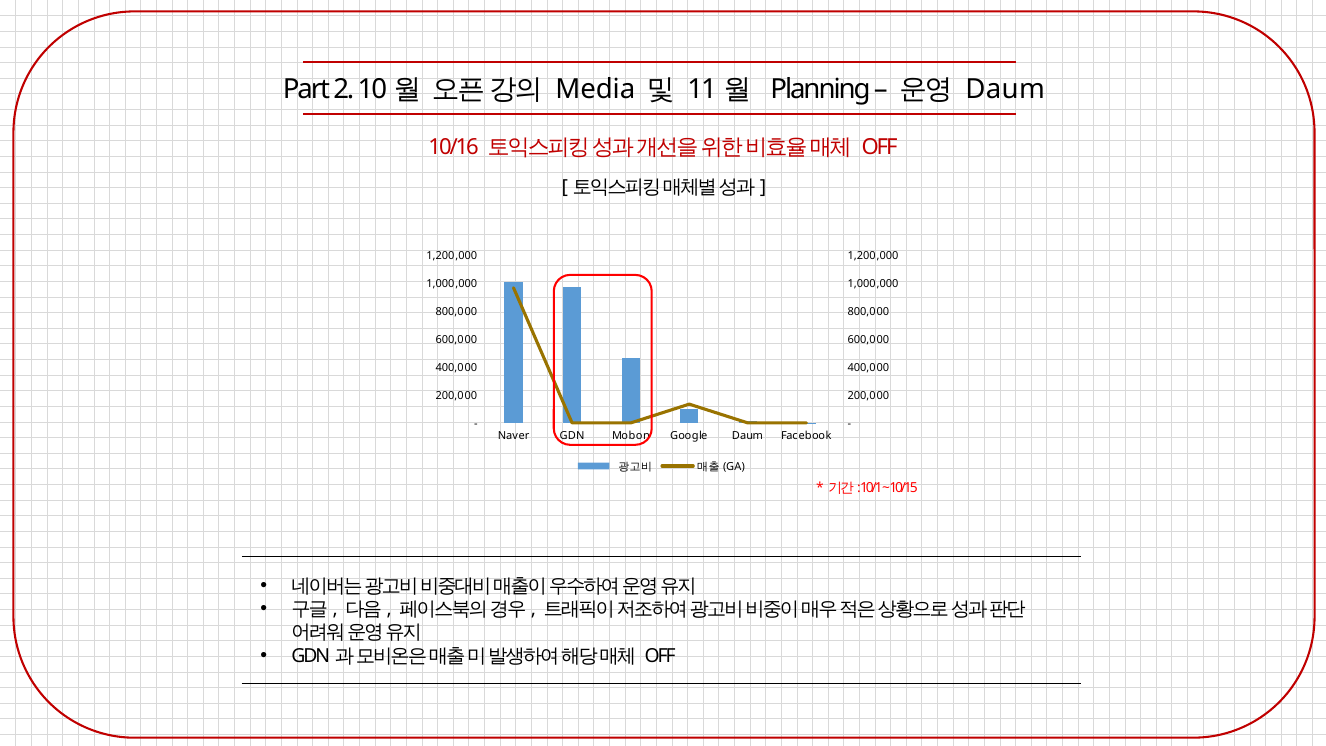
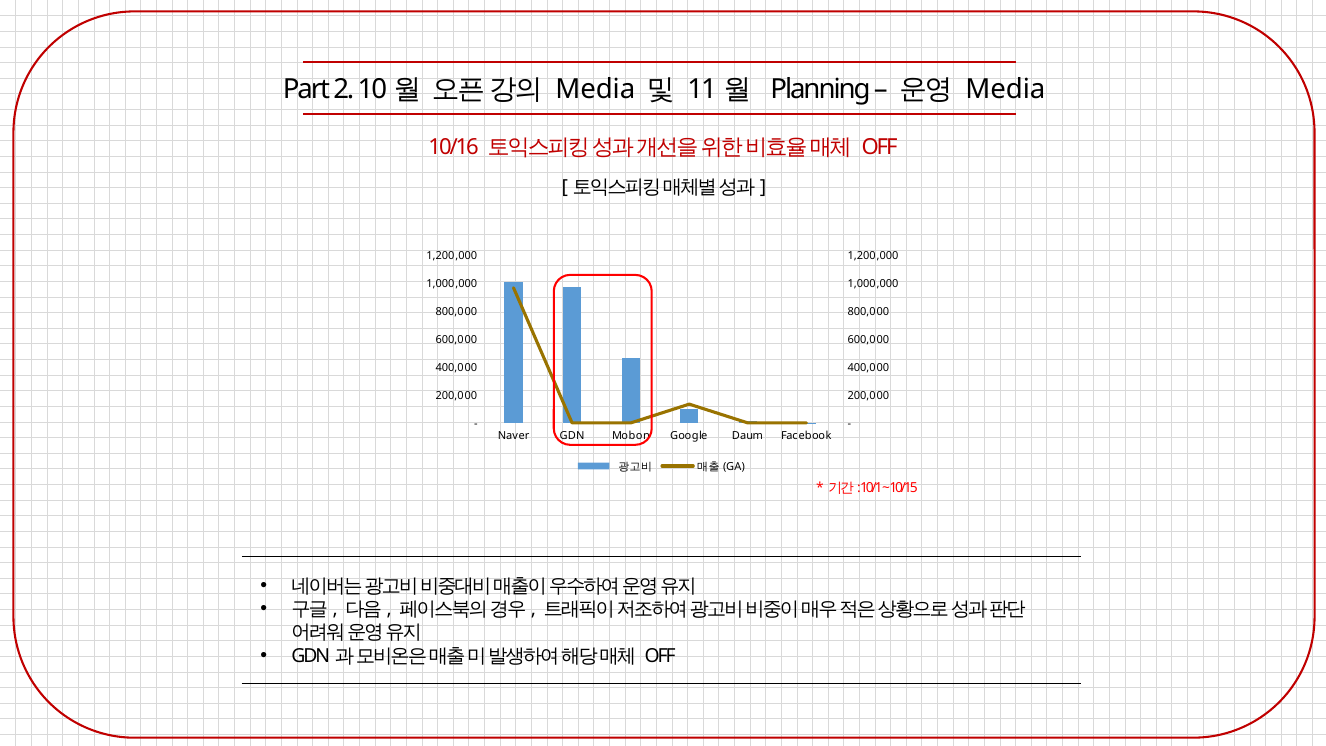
Daum at (1005, 90): Daum -> Media
